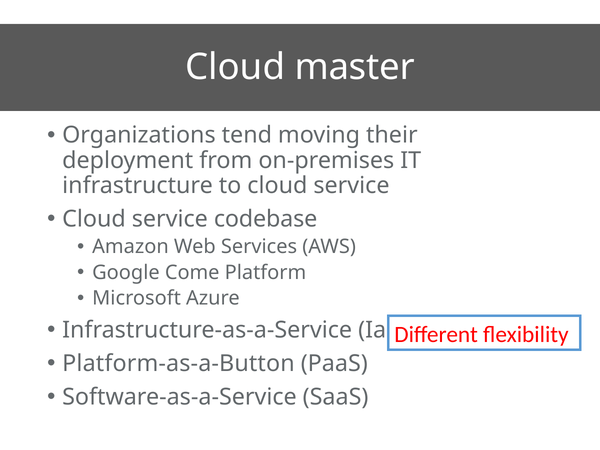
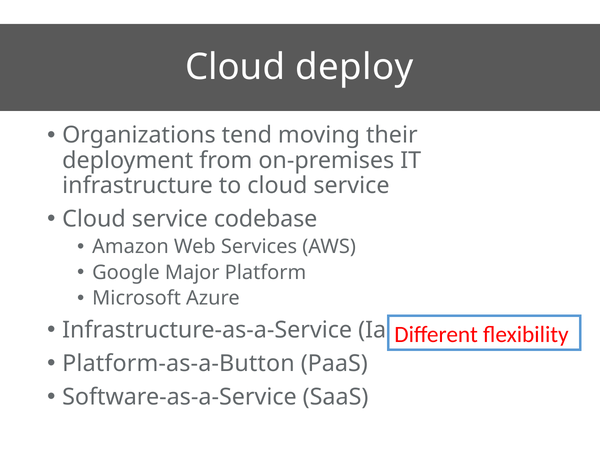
master: master -> deploy
Come: Come -> Major
